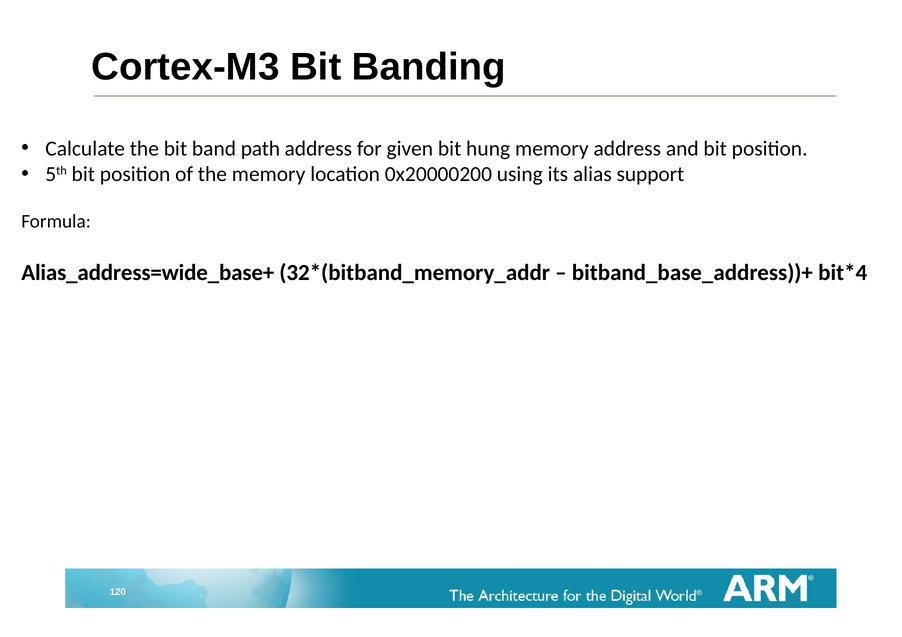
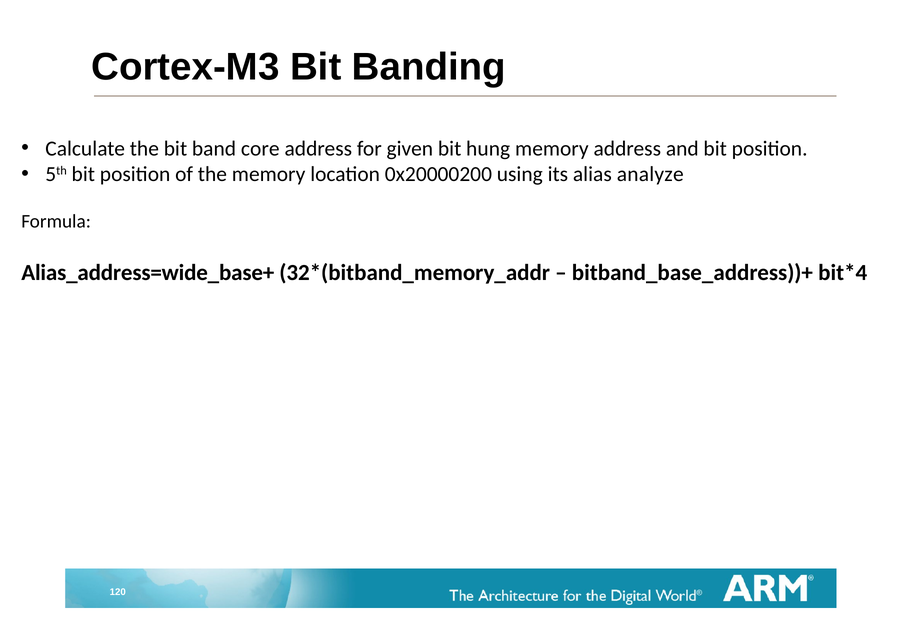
path: path -> core
support: support -> analyze
